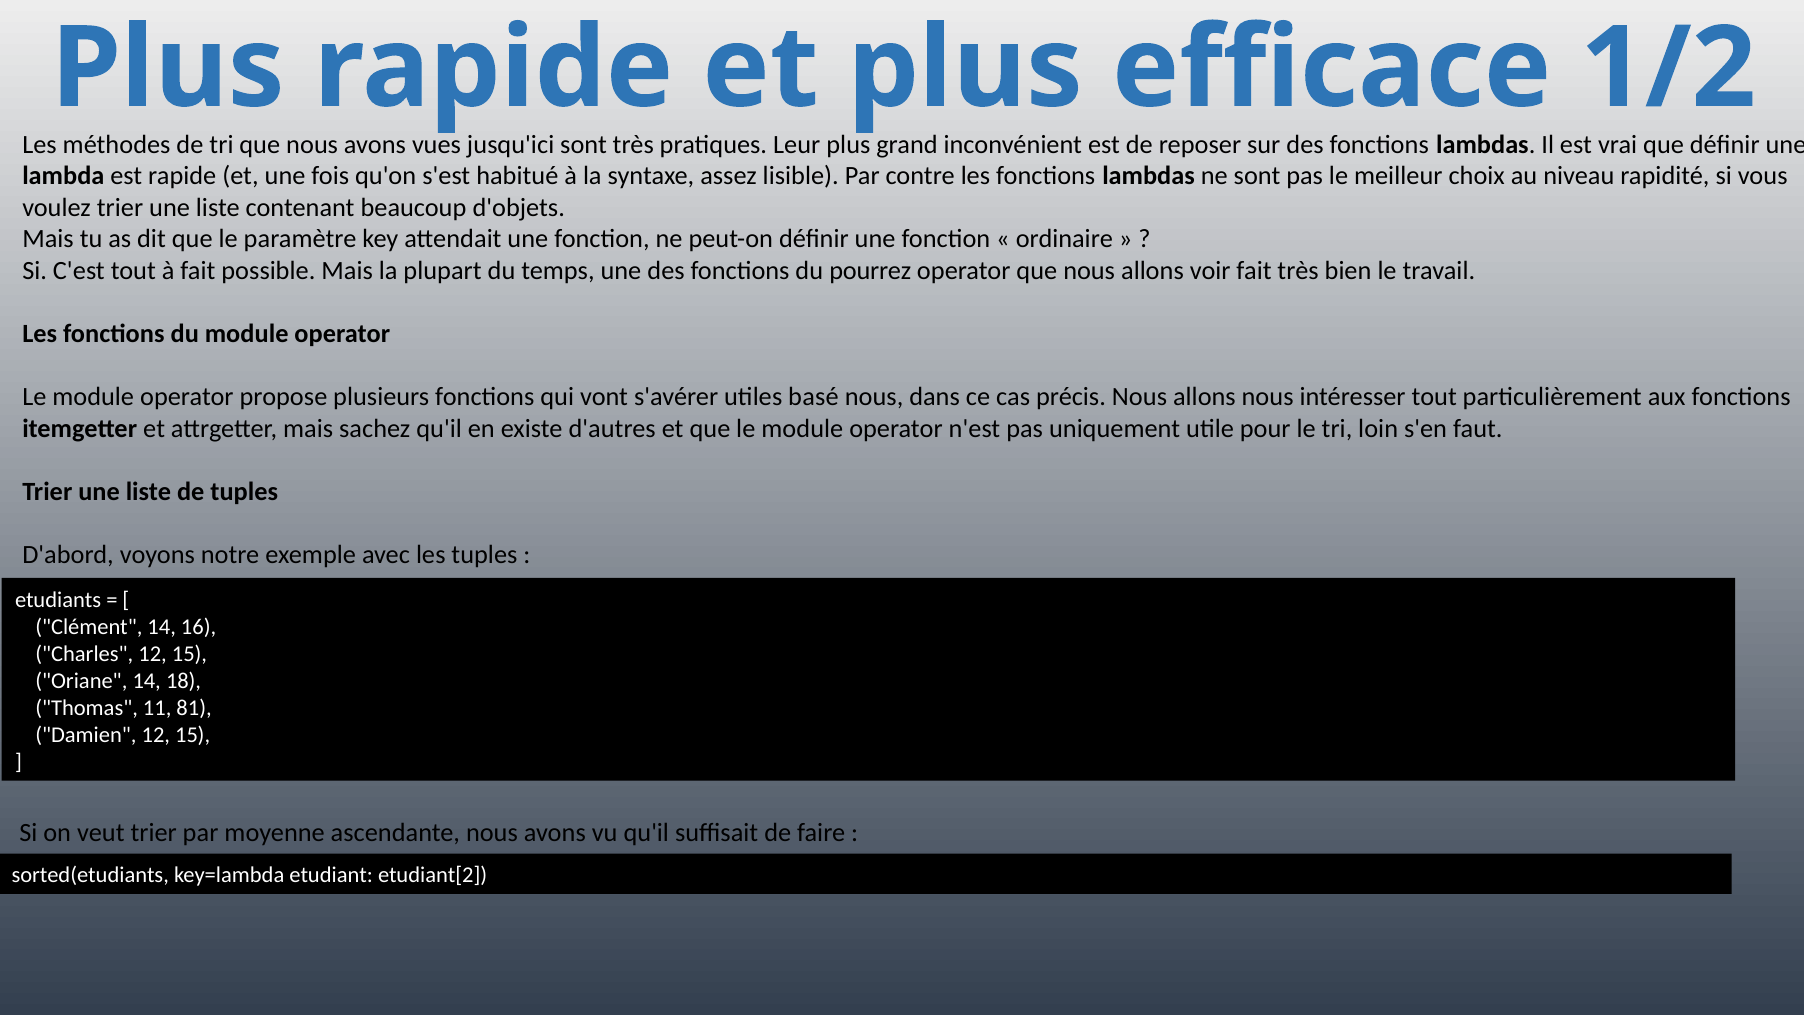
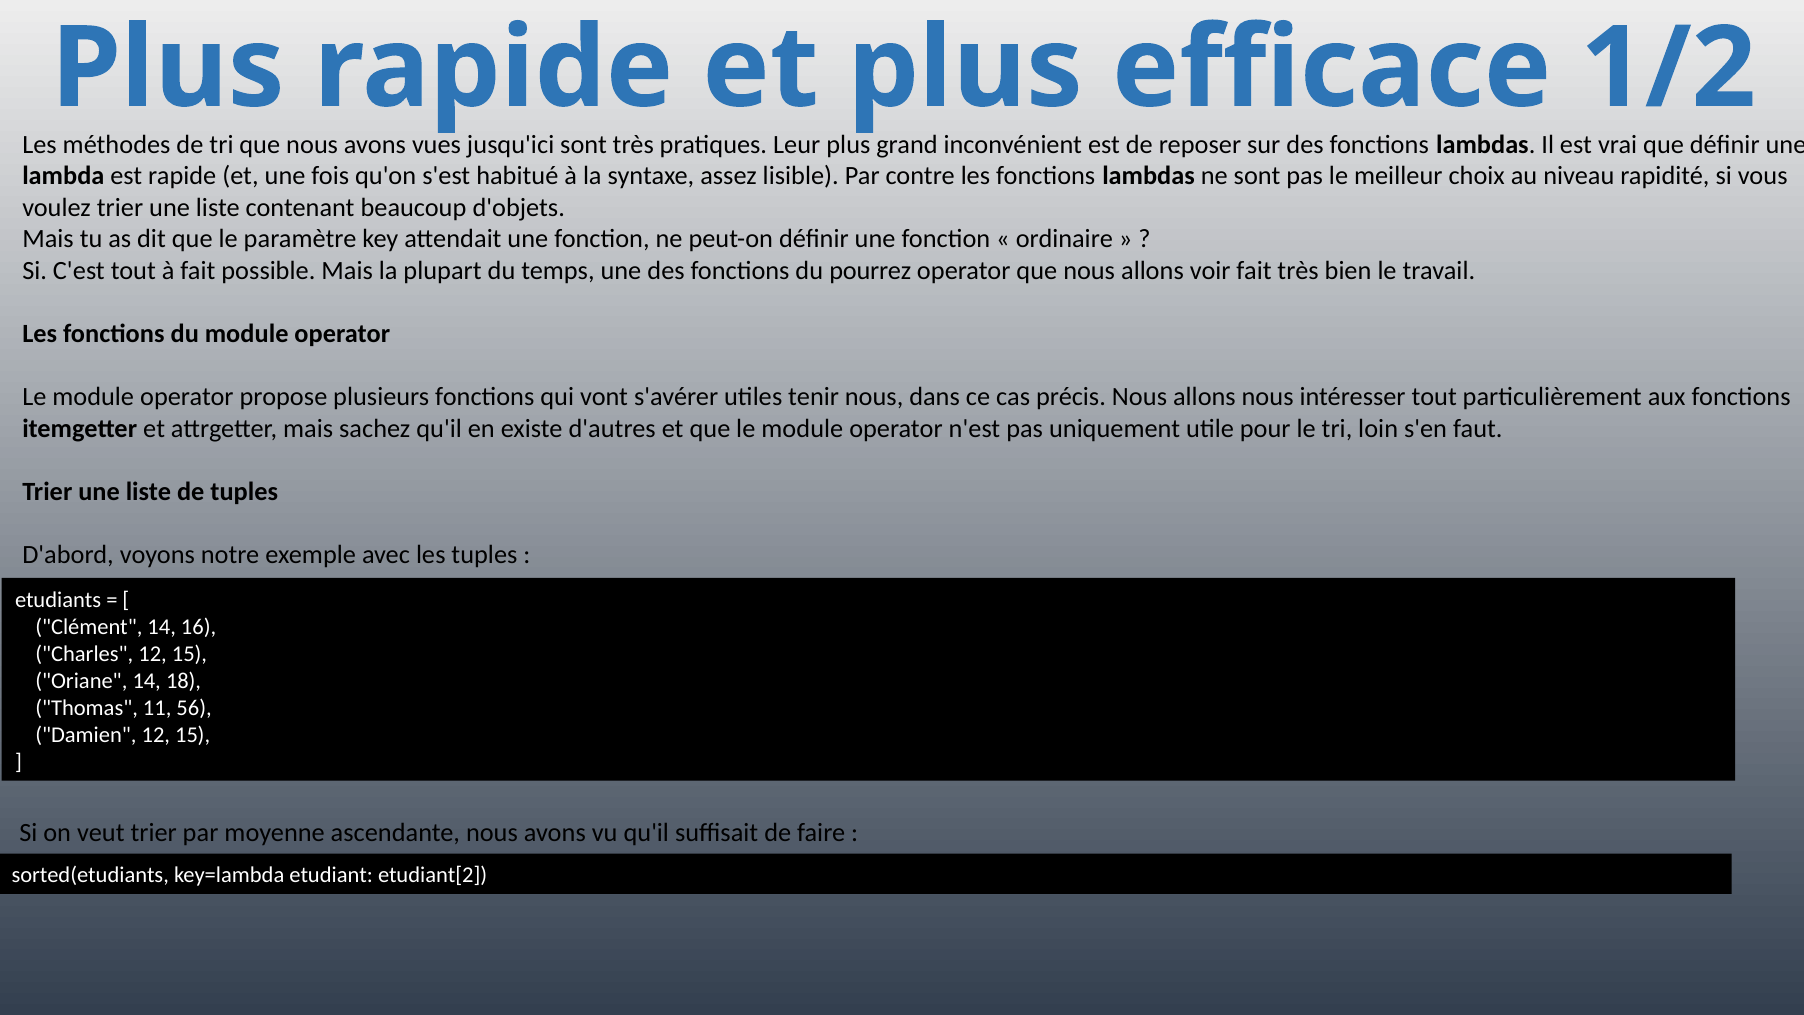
basé: basé -> tenir
81: 81 -> 56
